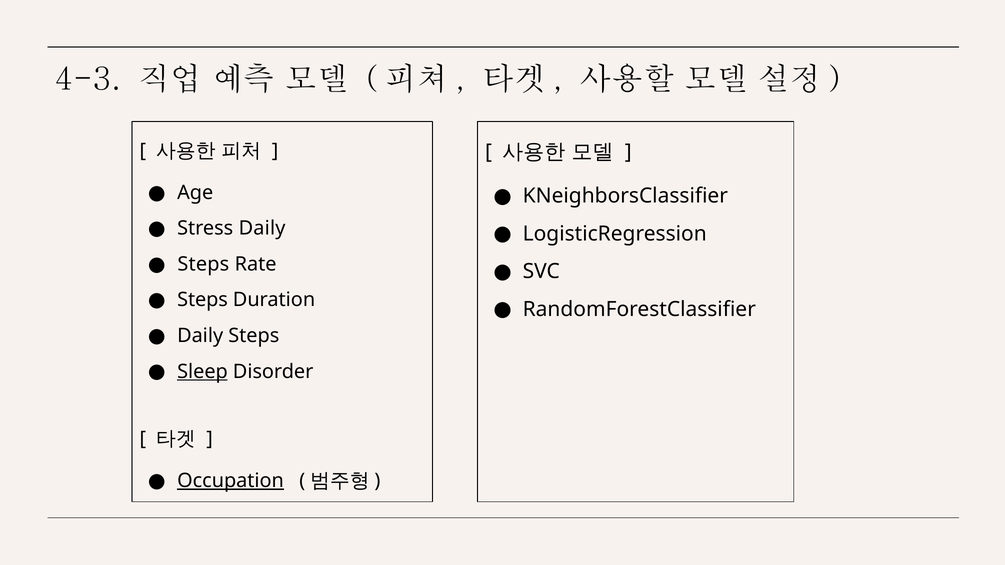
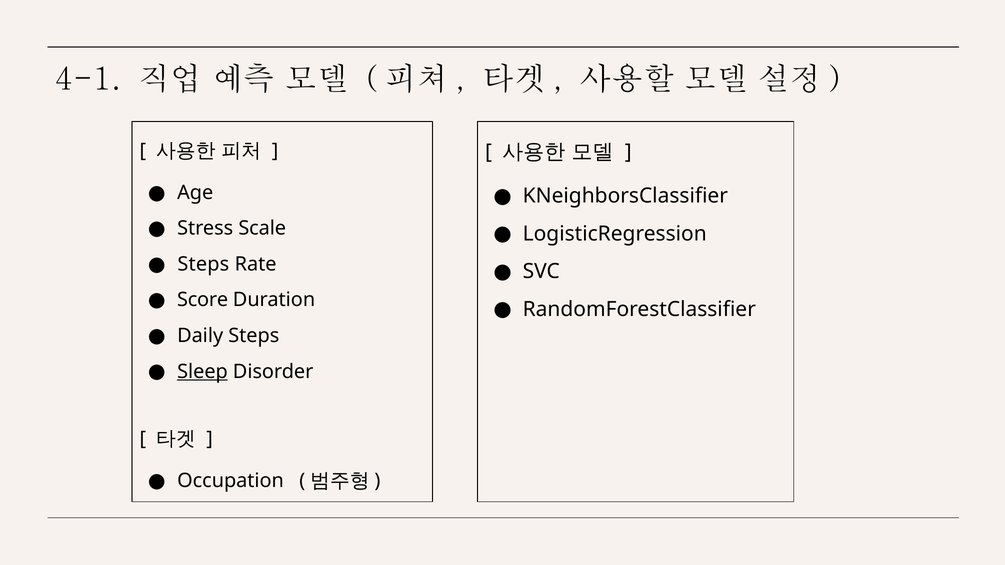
4-3: 4-3 -> 4-1
Stress Daily: Daily -> Scale
Steps at (203, 300): Steps -> Score
Occupation underline: present -> none
